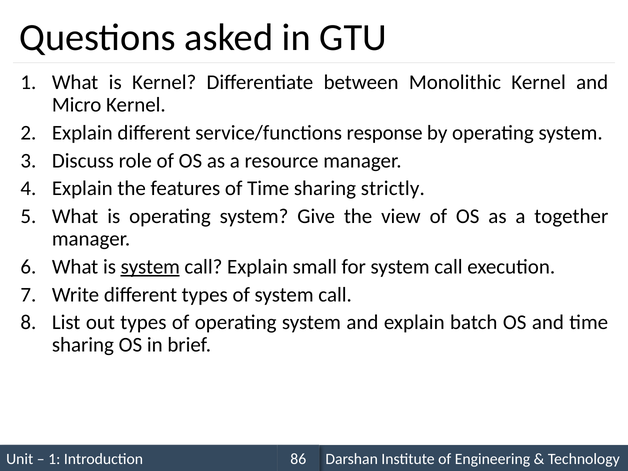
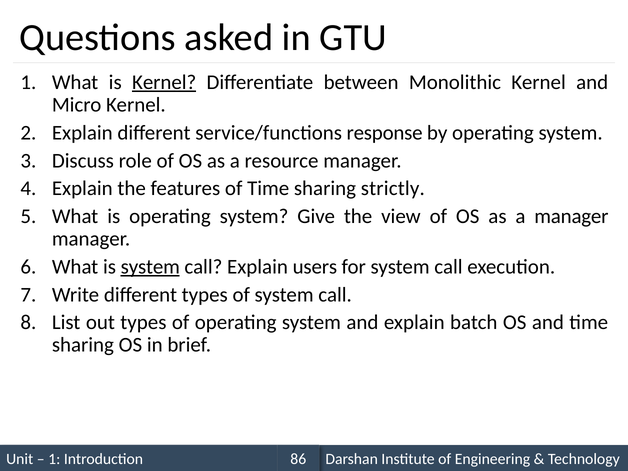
Kernel at (164, 82) underline: none -> present
a together: together -> manager
small: small -> users
